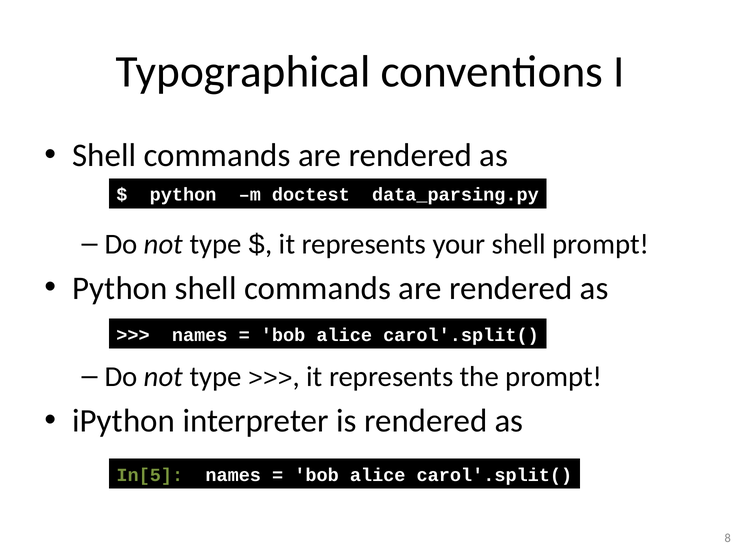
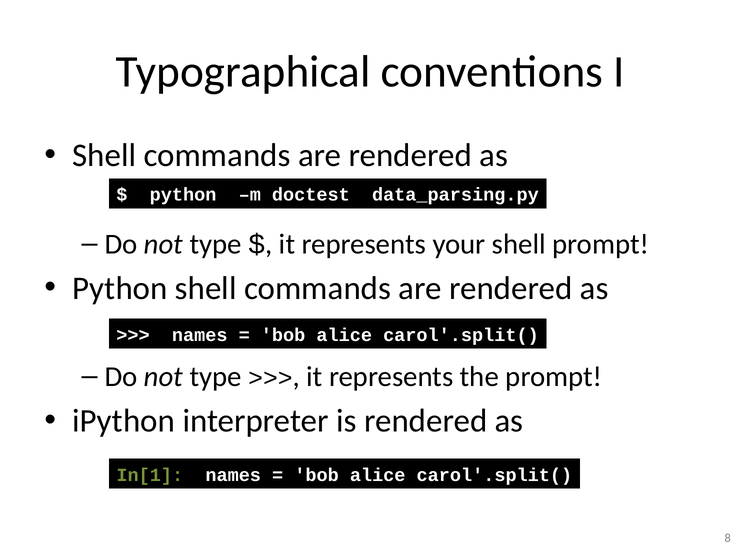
In[5: In[5 -> In[1
